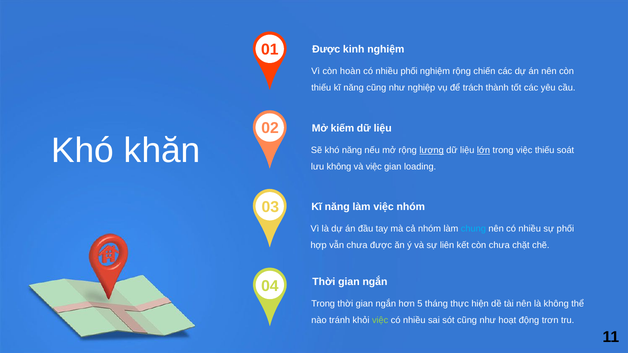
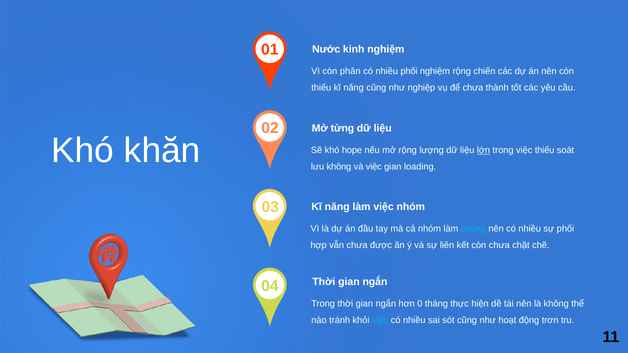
Được at (326, 49): Được -> Nước
hoàn: hoàn -> phân
để trách: trách -> chưa
kiếm: kiếm -> từng
khó năng: năng -> hope
lượng underline: present -> none
5: 5 -> 0
việc at (380, 321) colour: light green -> light blue
